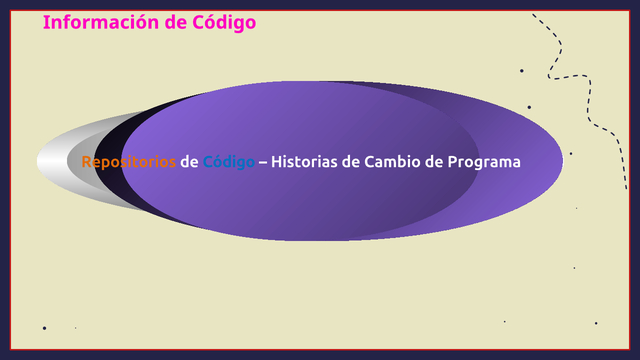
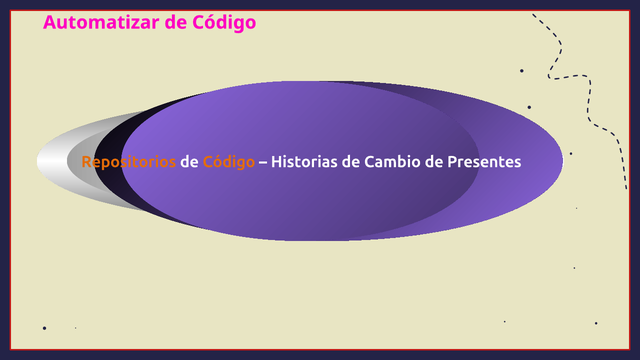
Información: Información -> Automatizar
Código at (229, 162) colour: blue -> orange
Programa: Programa -> Presentes
